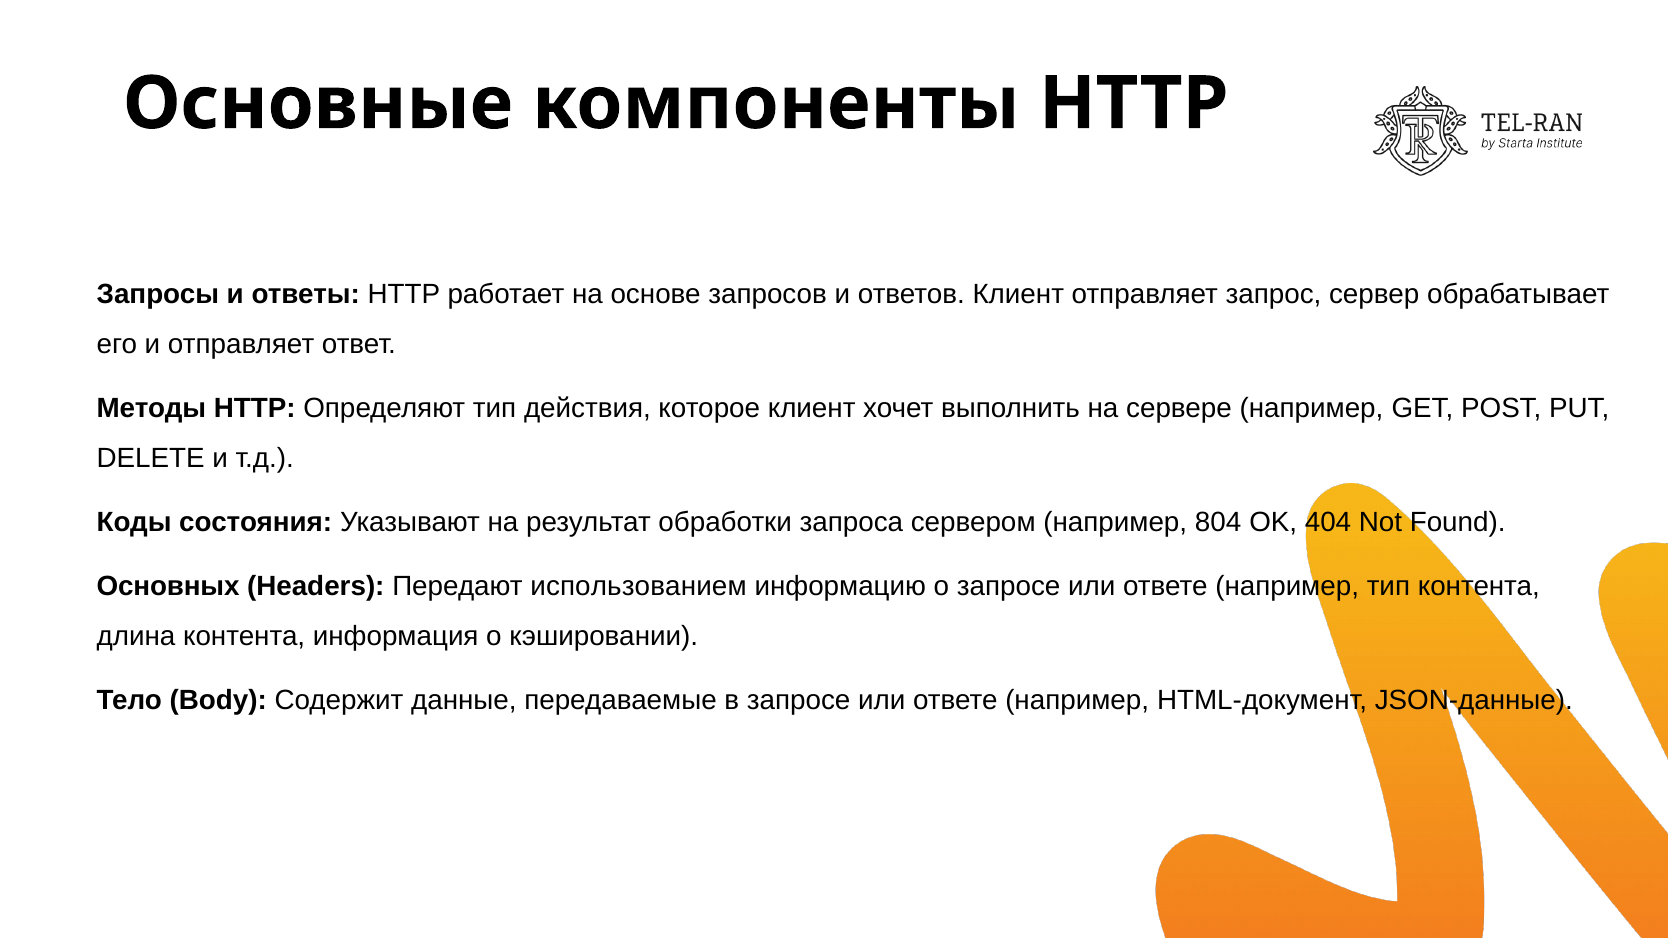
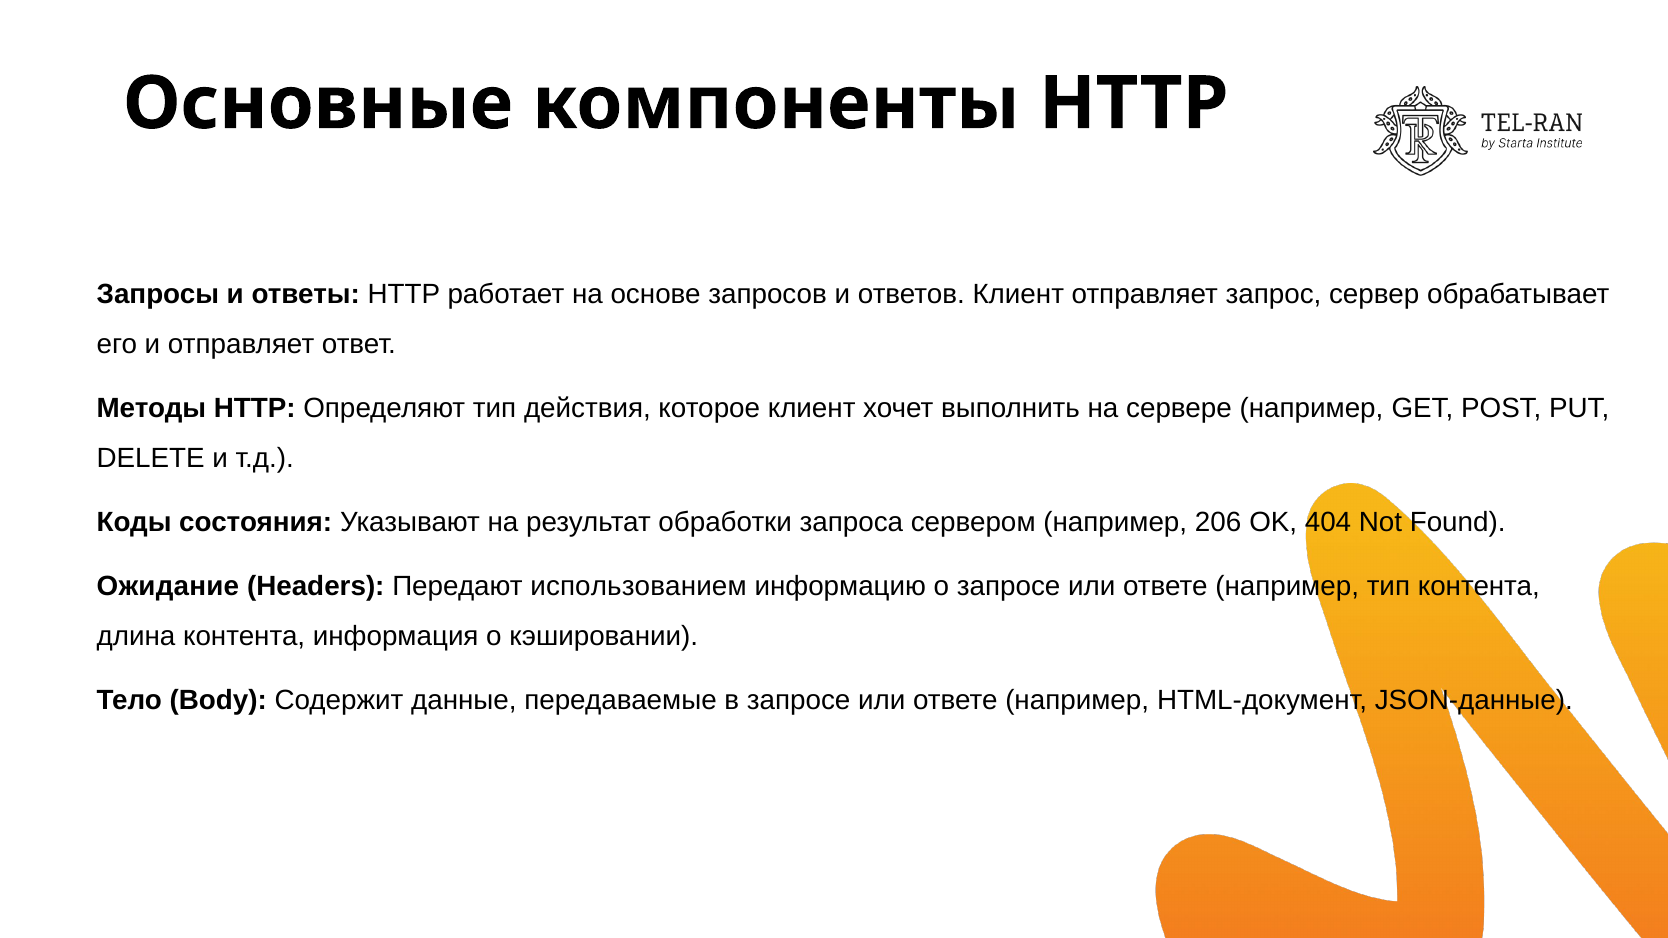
804: 804 -> 206
Основных: Основных -> Ожидание
